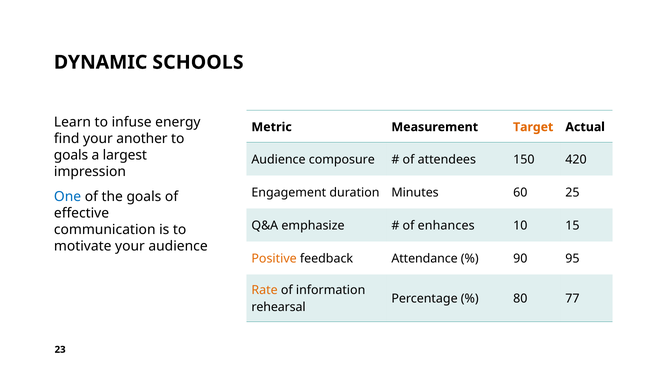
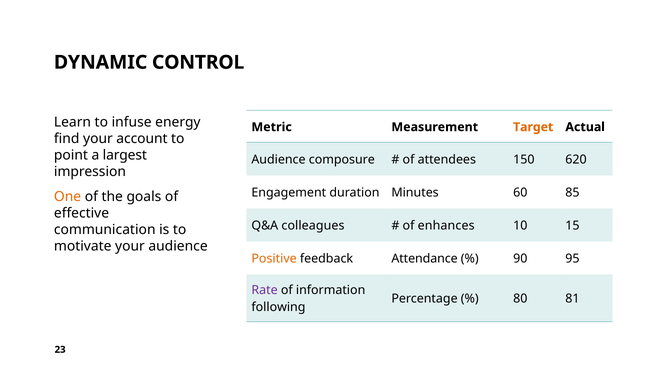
SCHOOLS: SCHOOLS -> CONTROL
another: another -> account
goals at (71, 155): goals -> point
420: 420 -> 620
25: 25 -> 85
One colour: blue -> orange
emphasize: emphasize -> colleagues
Rate colour: orange -> purple
77: 77 -> 81
rehearsal: rehearsal -> following
